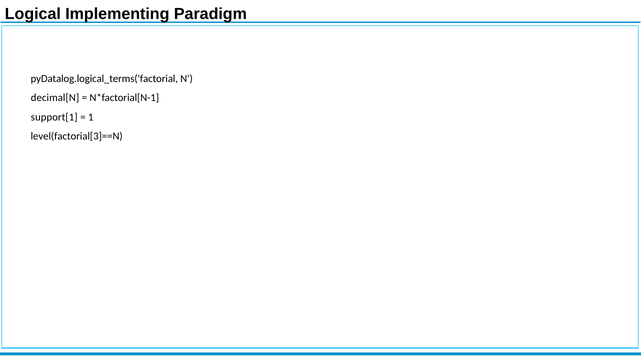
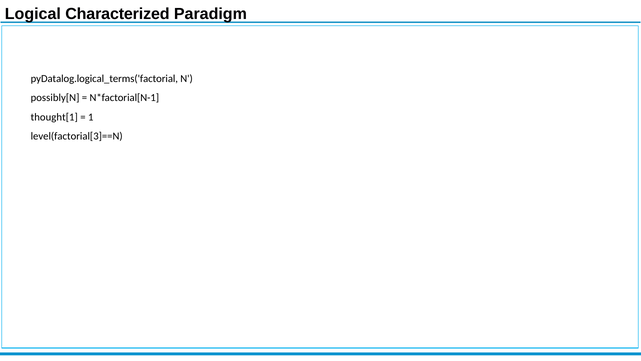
Implementing: Implementing -> Characterized
decimal[N: decimal[N -> possibly[N
support[1: support[1 -> thought[1
